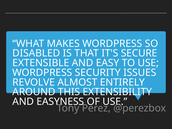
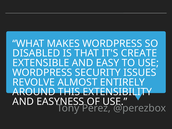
SECURE: SECURE -> CREATE
